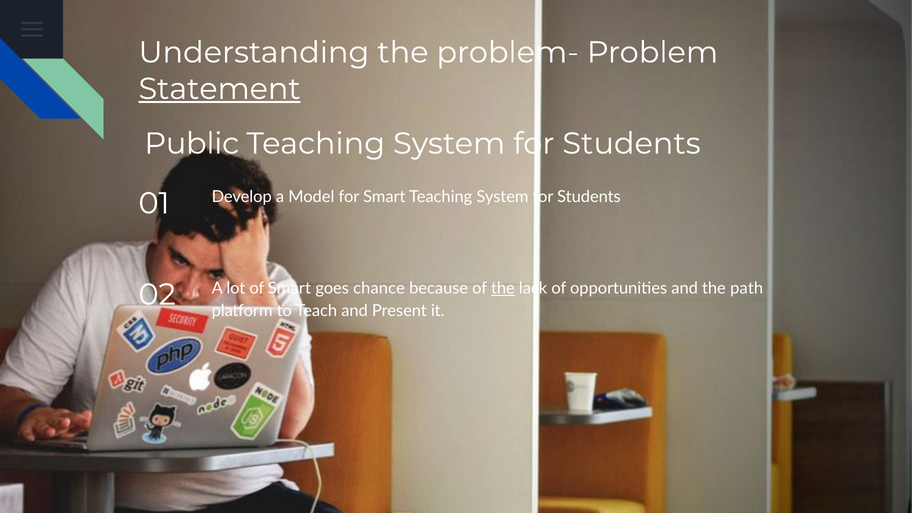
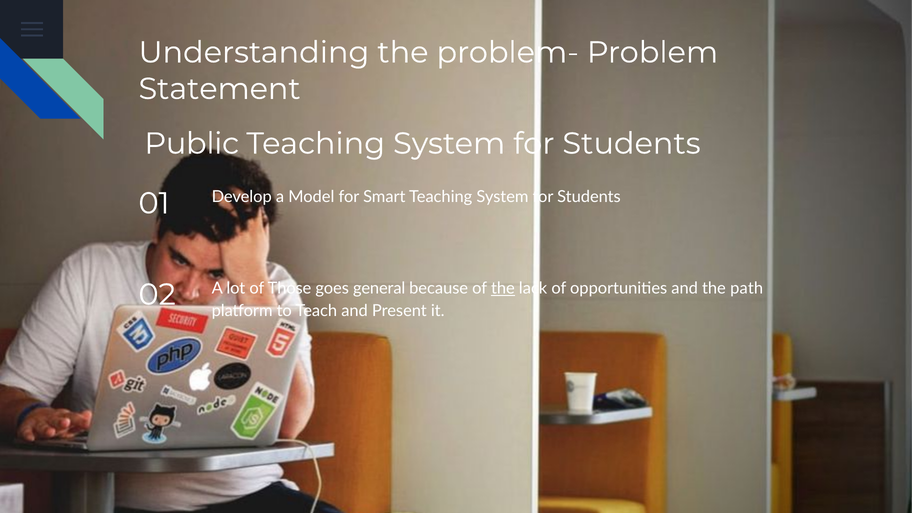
Statement underline: present -> none
of Smart: Smart -> Those
chance: chance -> general
